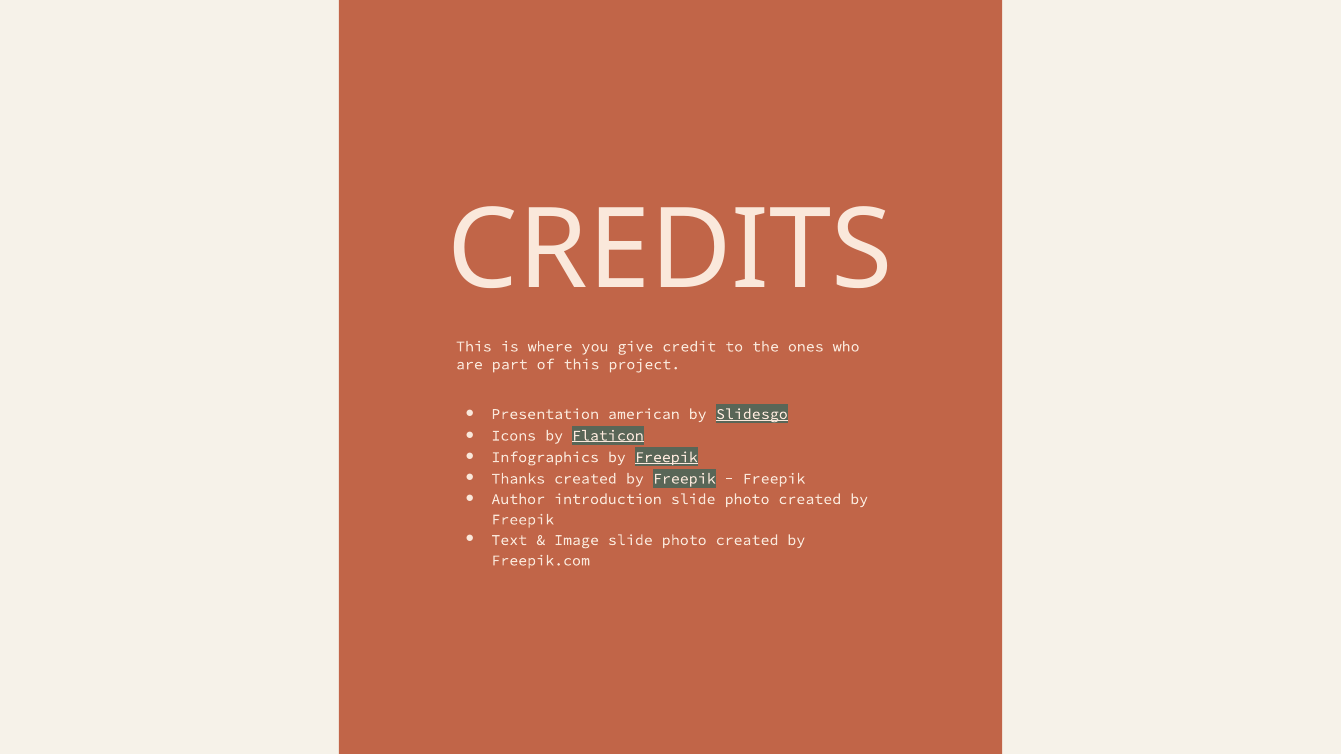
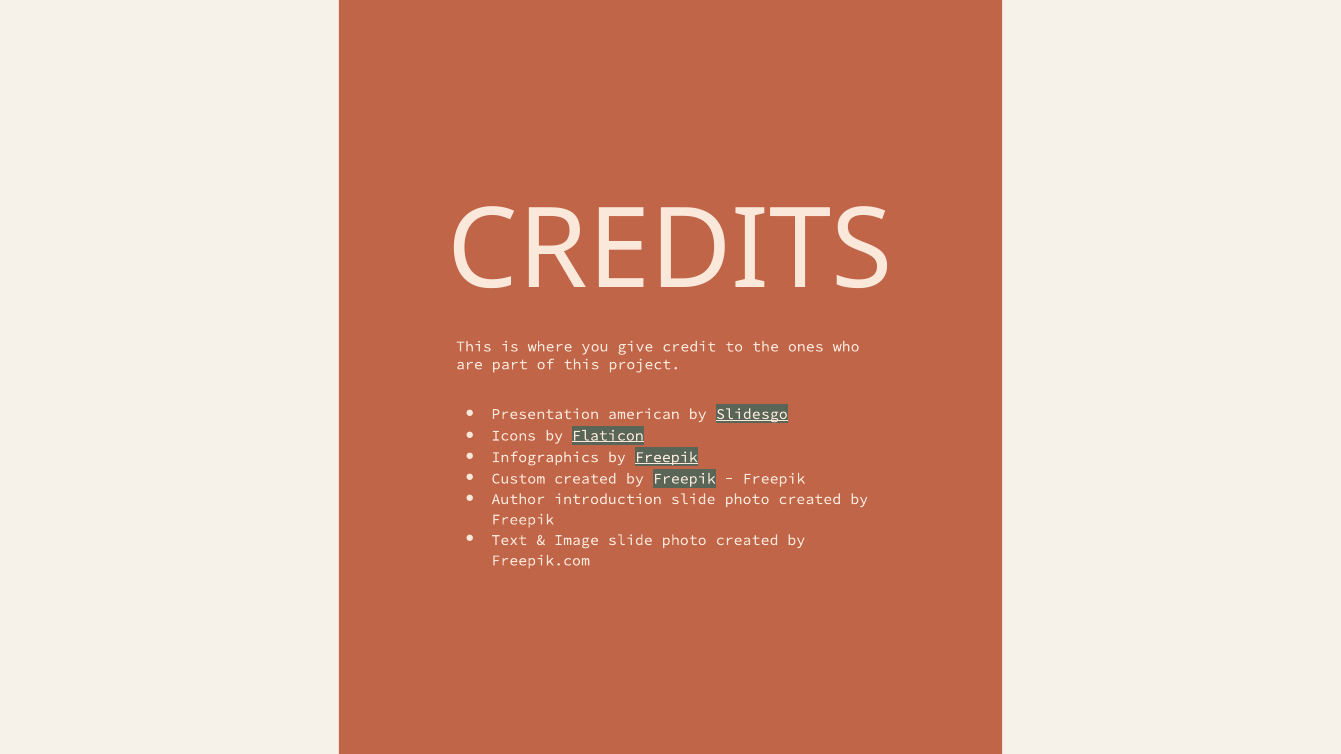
Thanks: Thanks -> Custom
